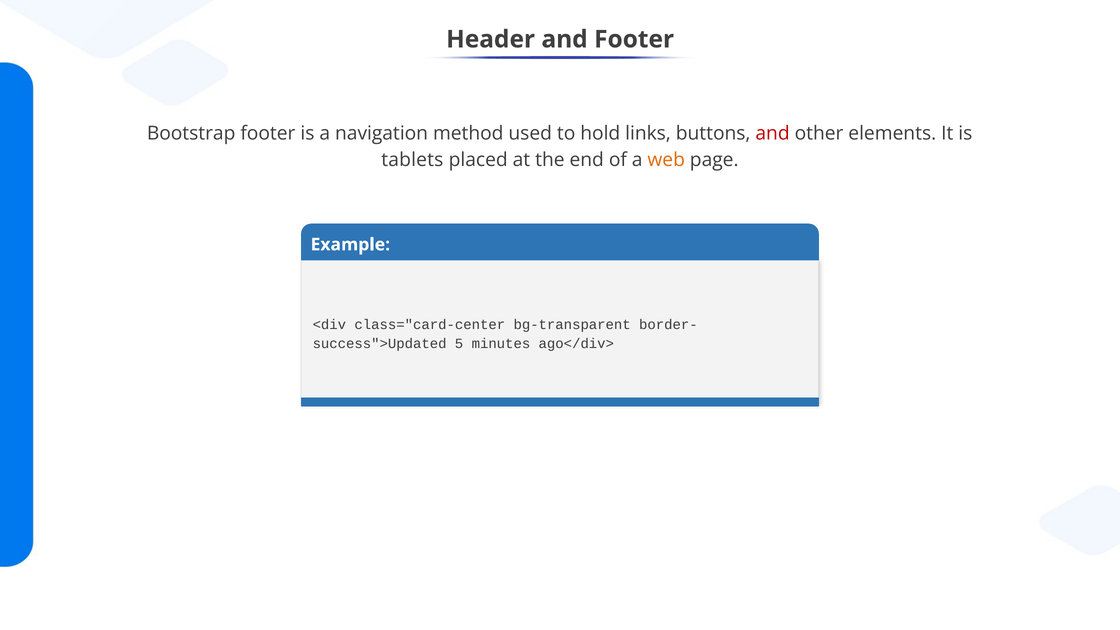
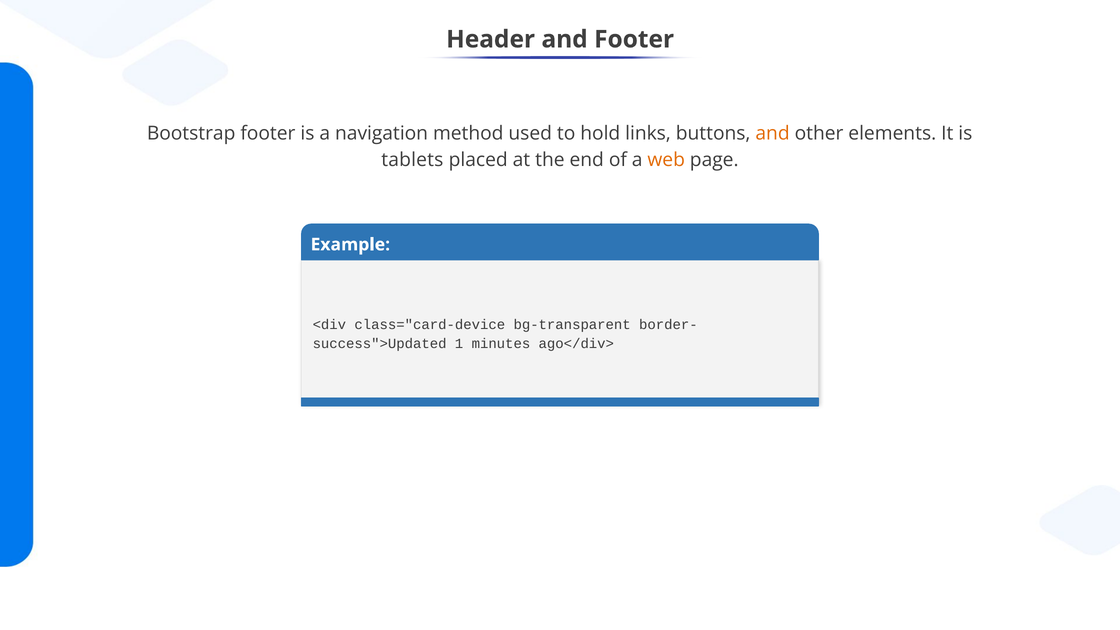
and at (773, 133) colour: red -> orange
class="card-center: class="card-center -> class="card-device
5: 5 -> 1
